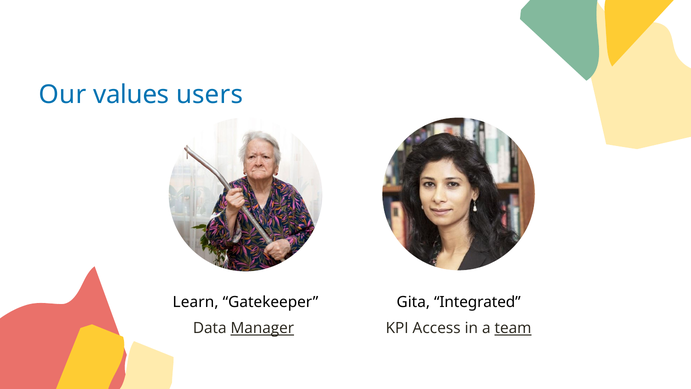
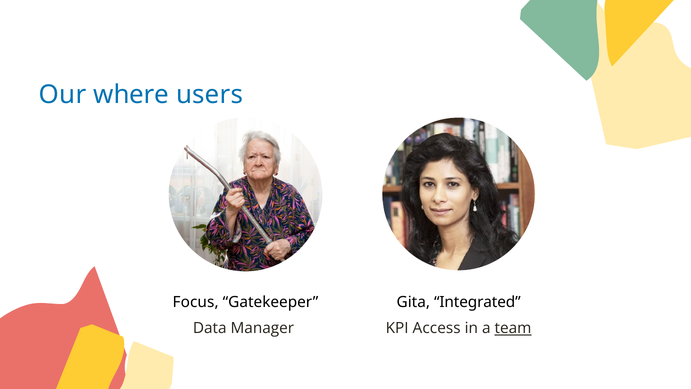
values: values -> where
Learn: Learn -> Focus
Manager underline: present -> none
